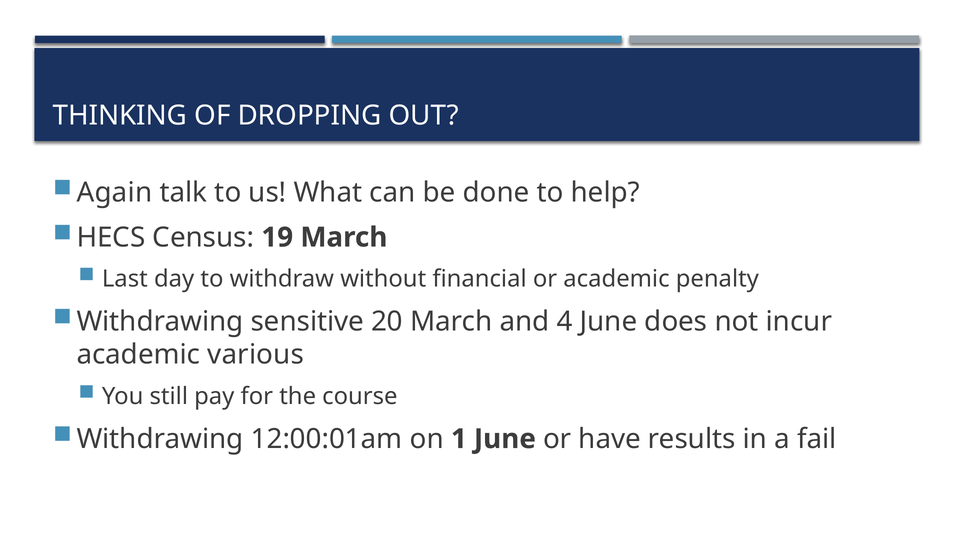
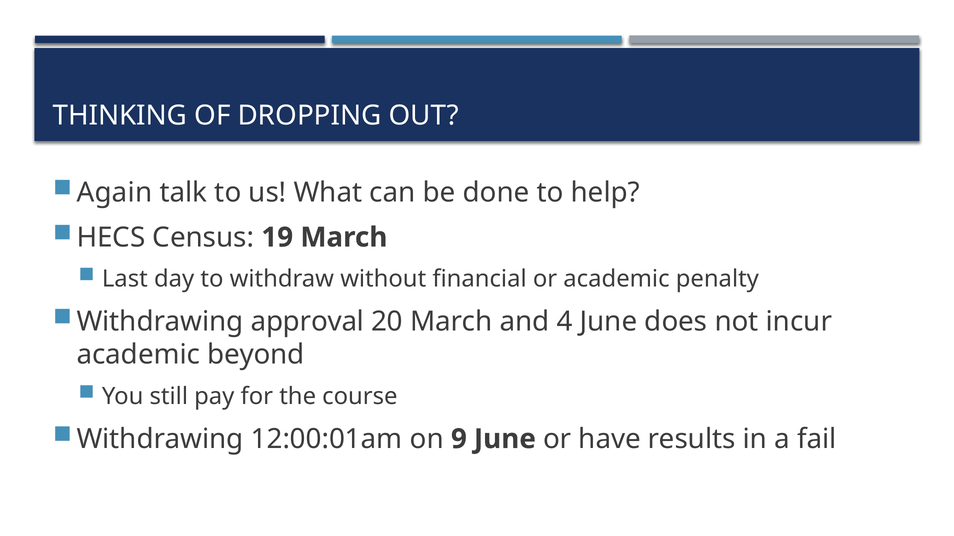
sensitive: sensitive -> approval
various: various -> beyond
1: 1 -> 9
